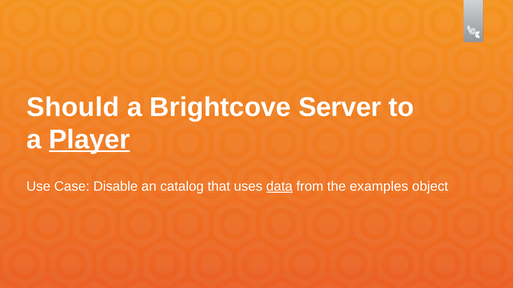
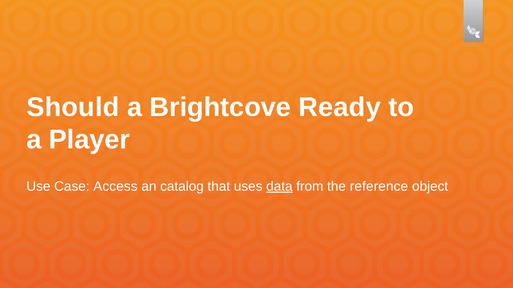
Server: Server -> Ready
Player underline: present -> none
Disable: Disable -> Access
examples: examples -> reference
